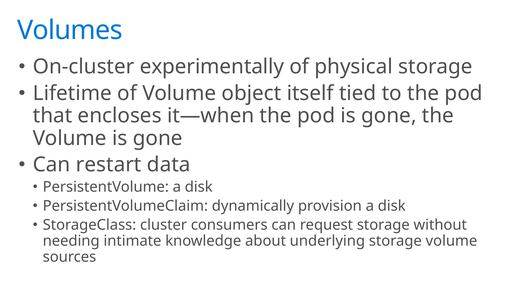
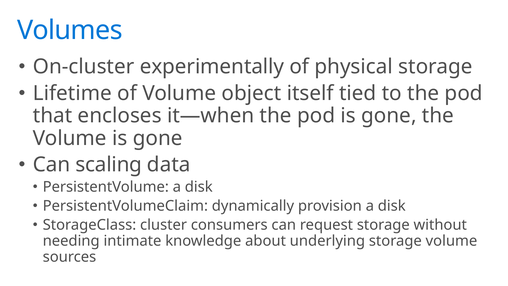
restart: restart -> scaling
